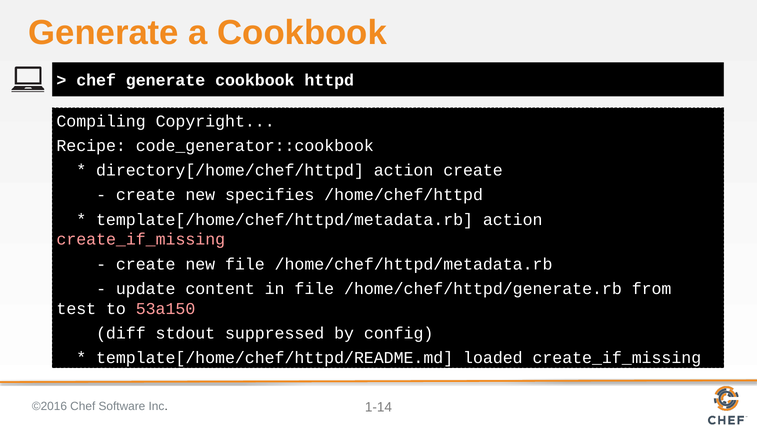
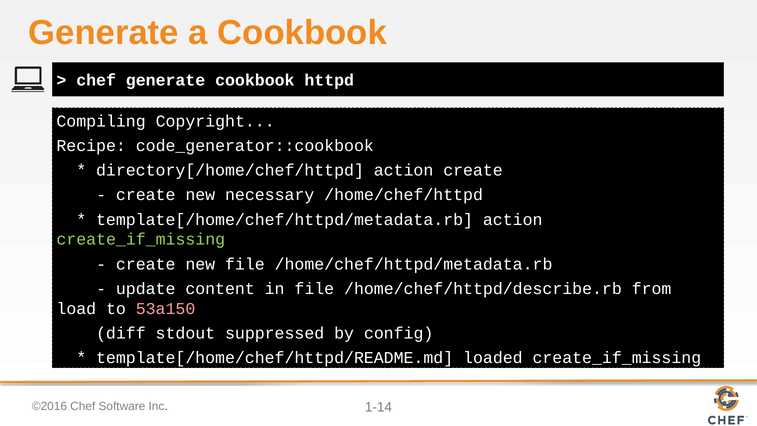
specifies: specifies -> necessary
create_if_missing at (141, 239) colour: pink -> light green
/home/chef/httpd/generate.rb: /home/chef/httpd/generate.rb -> /home/chef/httpd/describe.rb
test: test -> load
